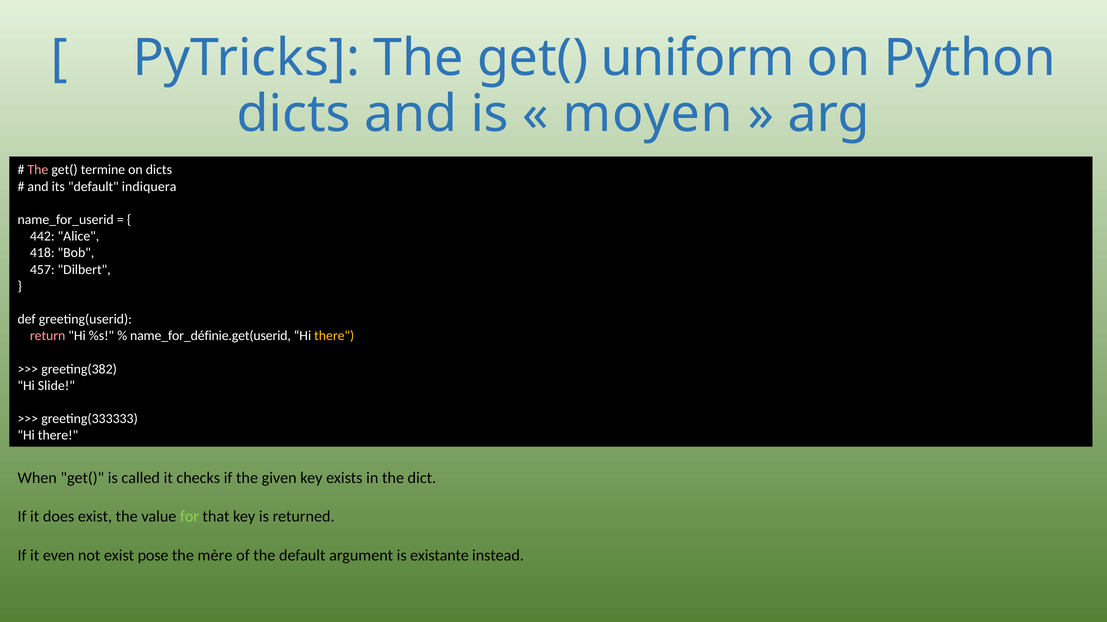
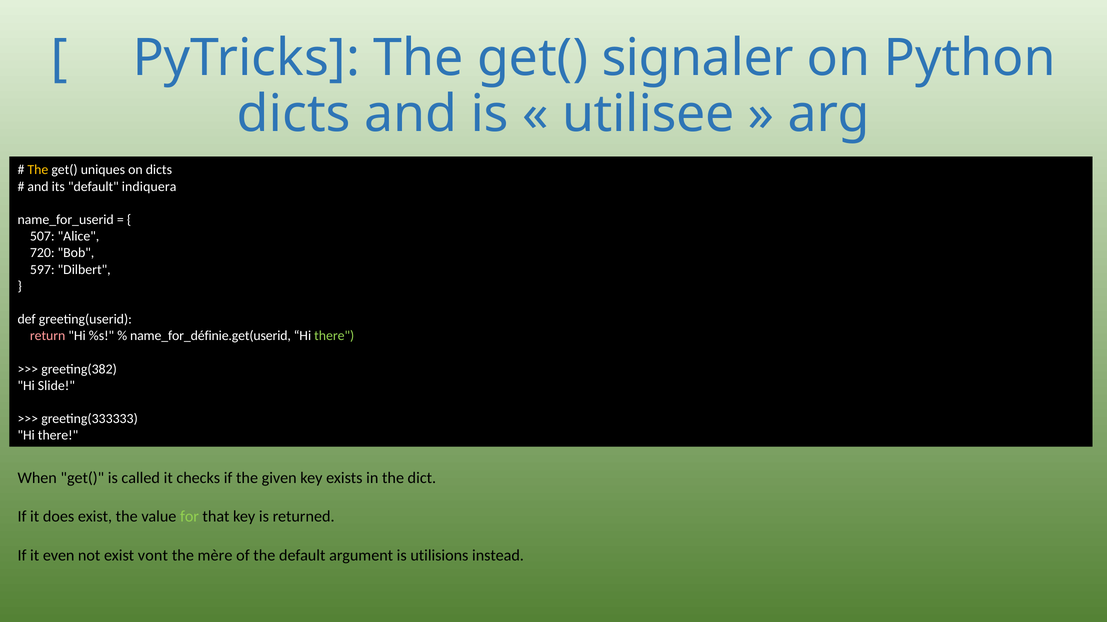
uniform: uniform -> signaler
moyen: moyen -> utilisee
The at (38, 170) colour: pink -> yellow
termine: termine -> uniques
442: 442 -> 507
418: 418 -> 720
457: 457 -> 597
there at (334, 336) colour: yellow -> light green
pose: pose -> vont
existante: existante -> utilisions
